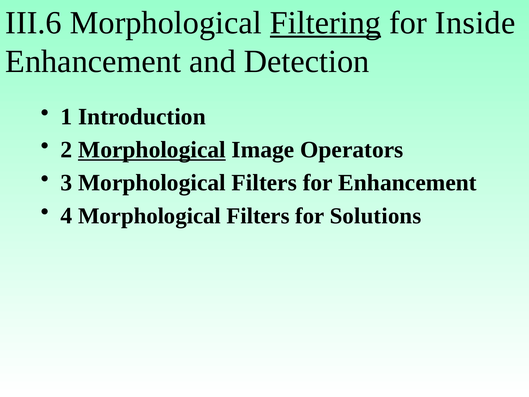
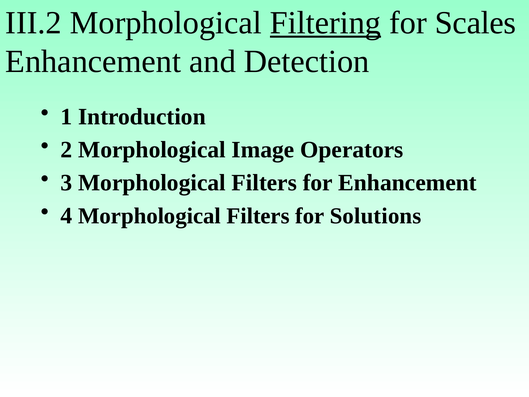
III.6: III.6 -> III.2
Inside: Inside -> Scales
Morphological at (152, 150) underline: present -> none
